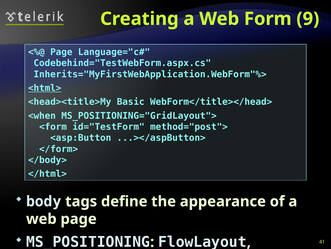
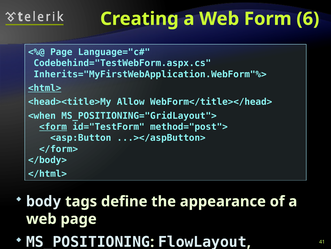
9: 9 -> 6
Basic: Basic -> Allow
<form underline: none -> present
